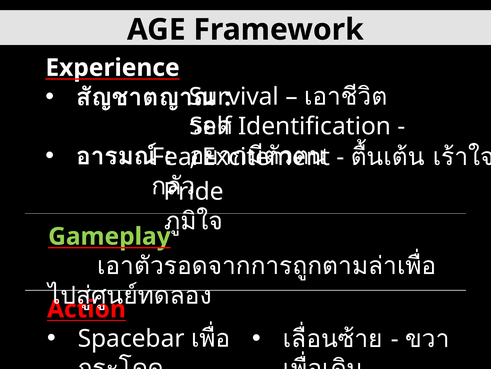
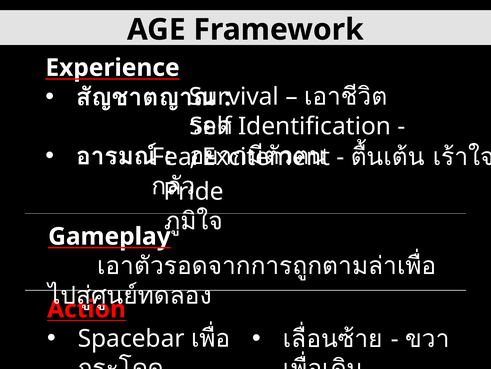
Gameplay colour: light green -> white
